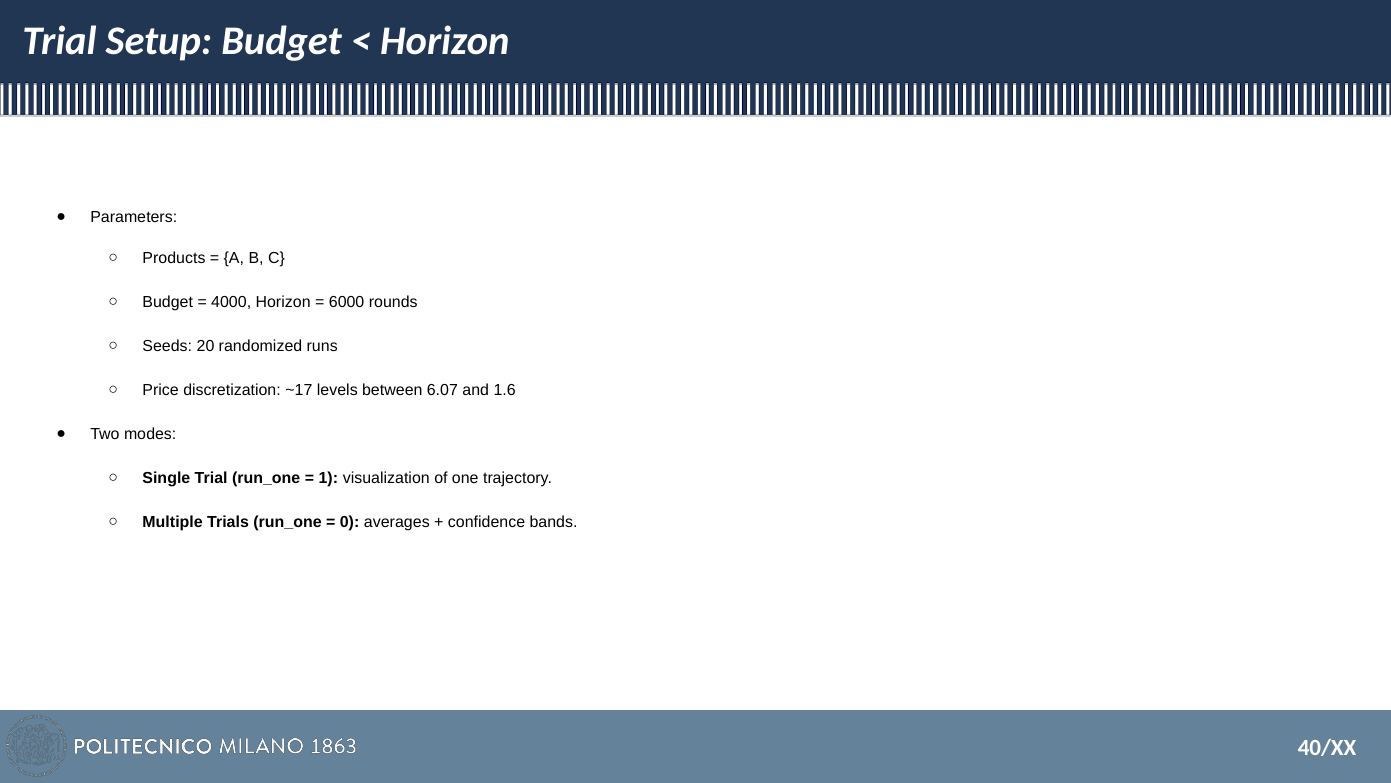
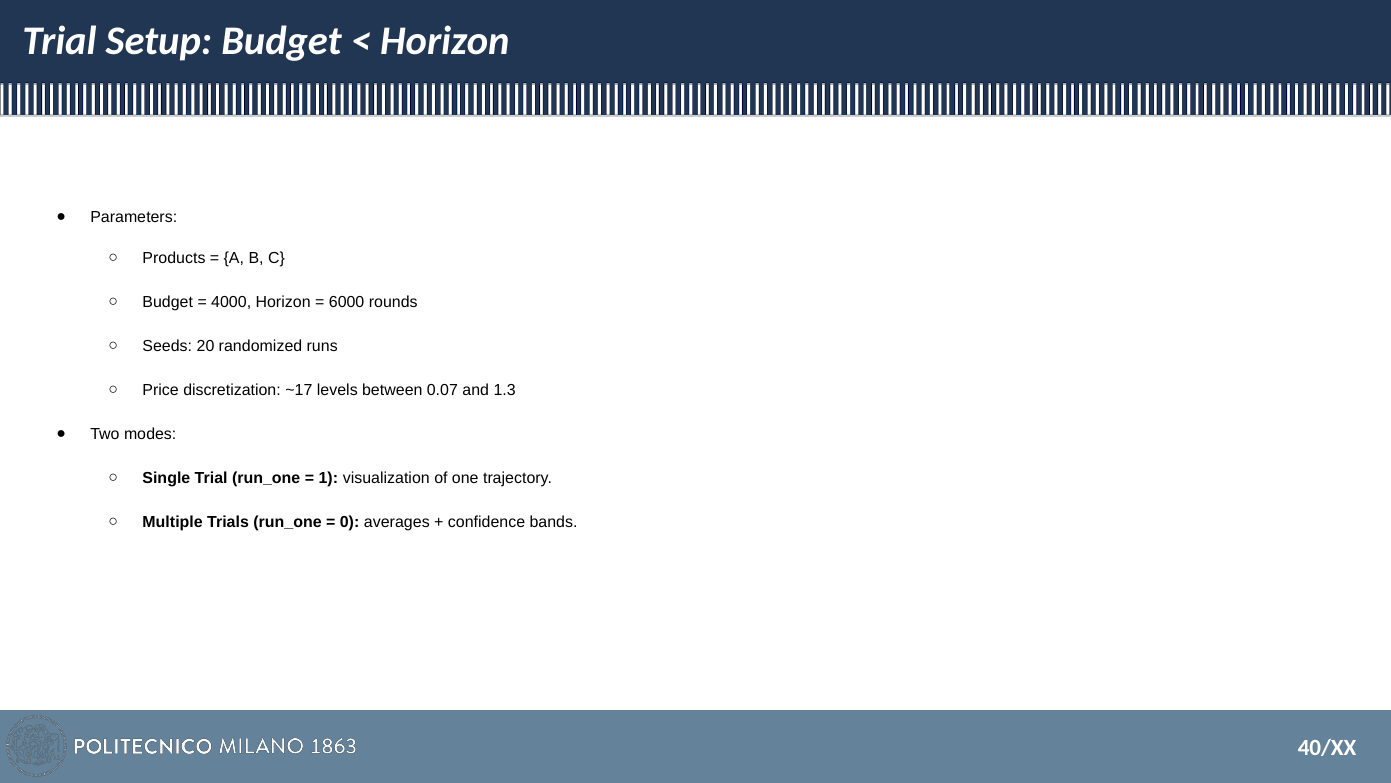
6.07: 6.07 -> 0.07
1.6: 1.6 -> 1.3
